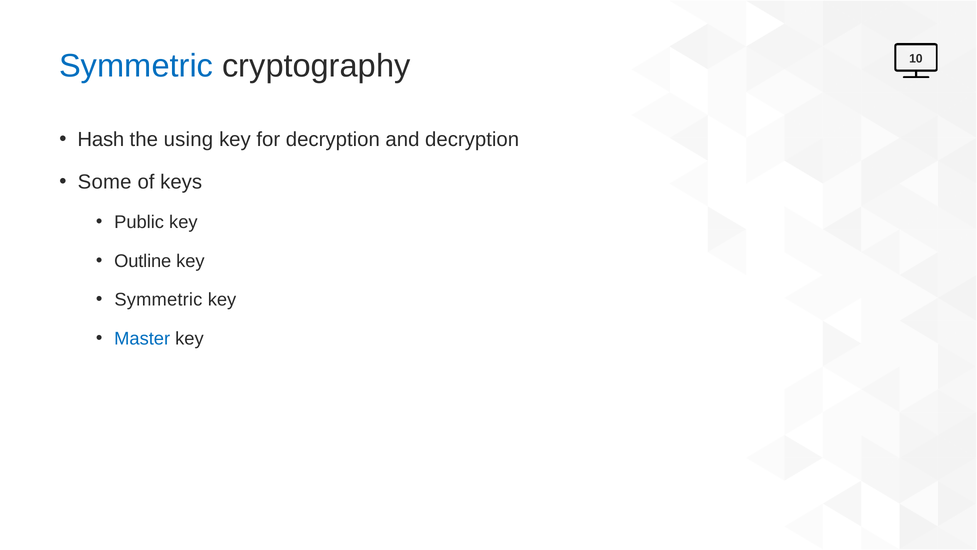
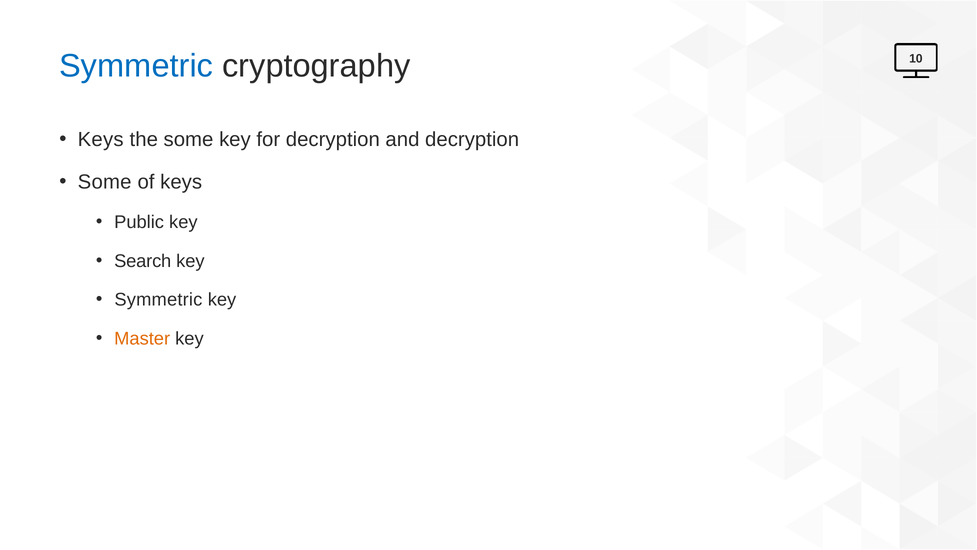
Hash at (101, 140): Hash -> Keys
the using: using -> some
Outline: Outline -> Search
Master colour: blue -> orange
